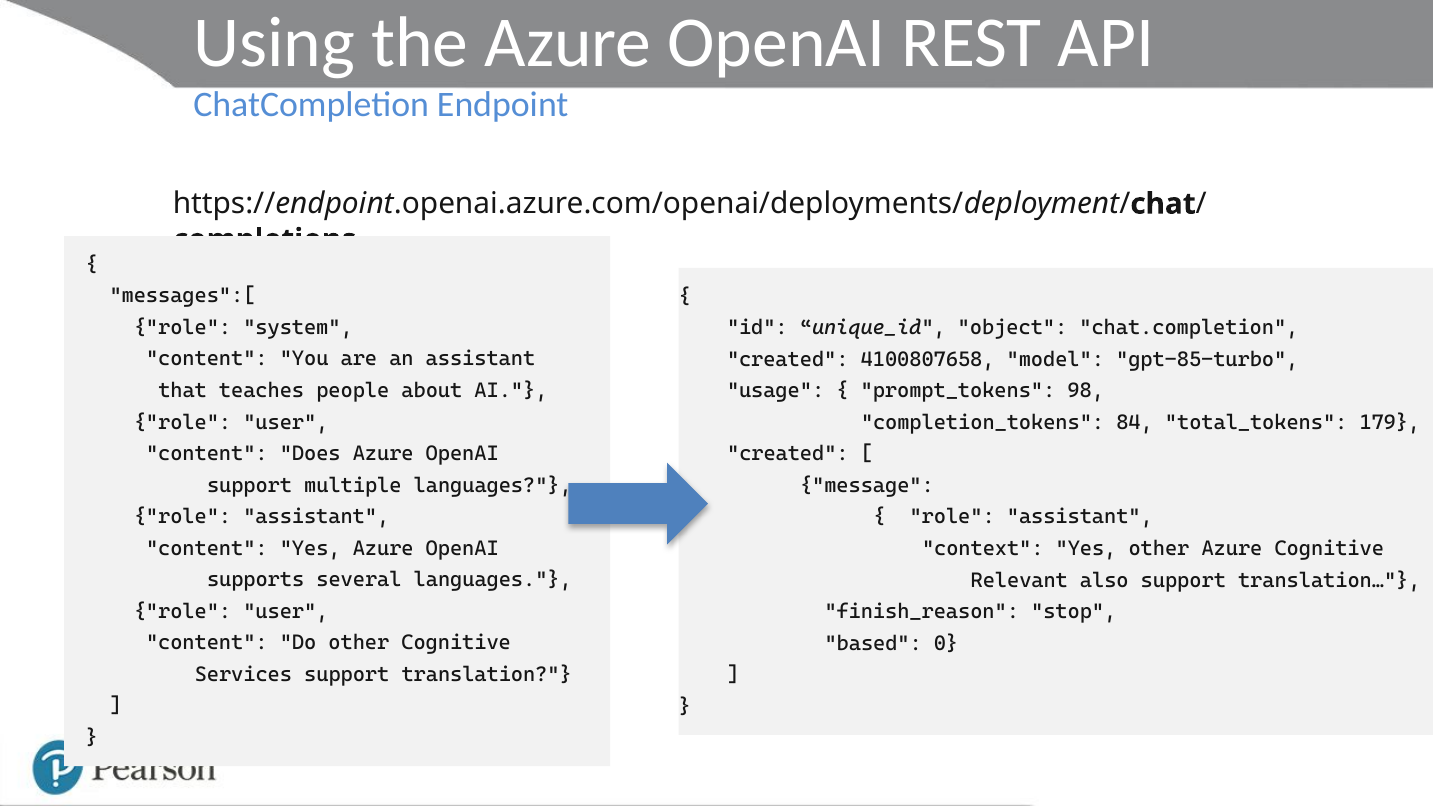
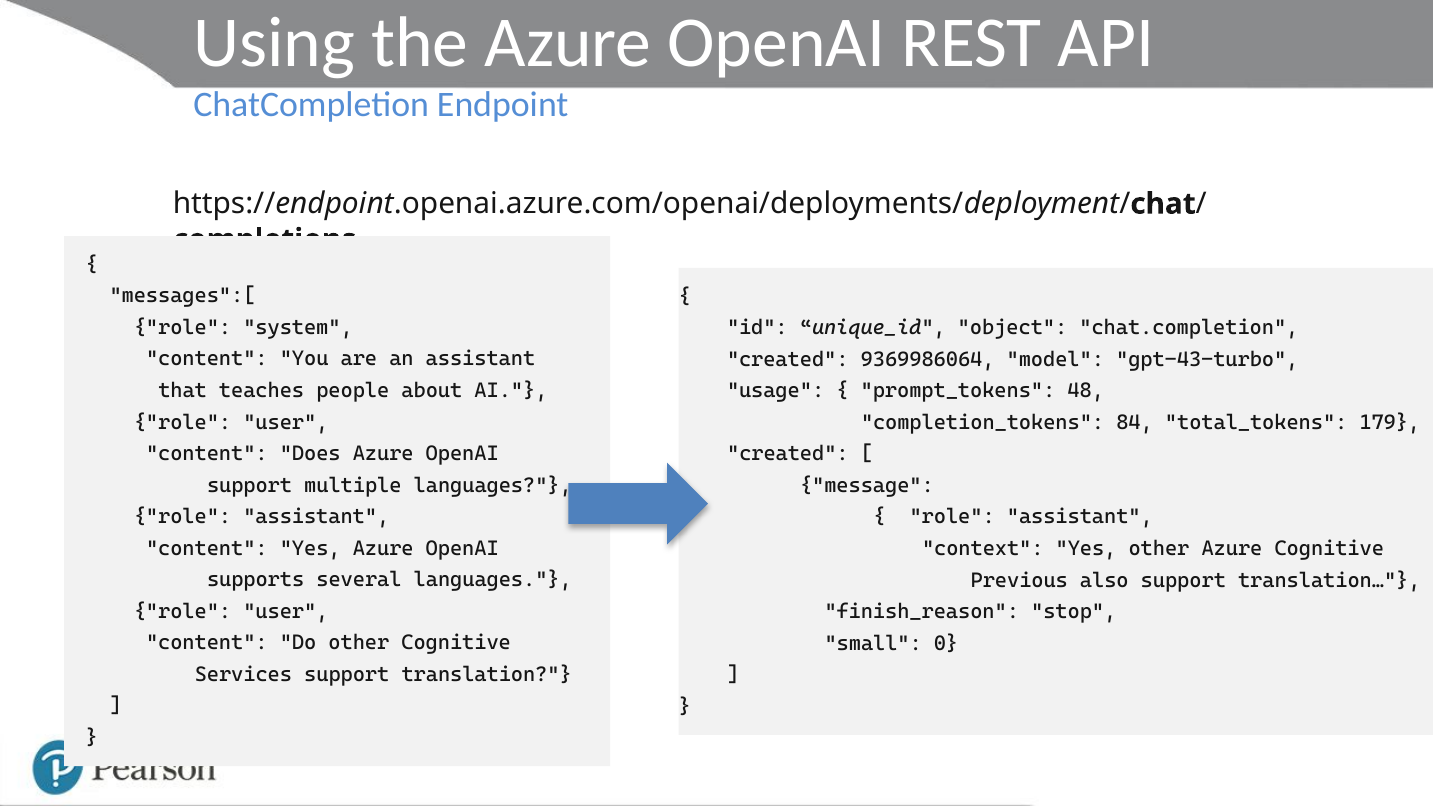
4100807658: 4100807658 -> 9369986064
gpt-85-turbo: gpt-85-turbo -> gpt-43-turbo
98: 98 -> 48
Relevant: Relevant -> Previous
based: based -> small
